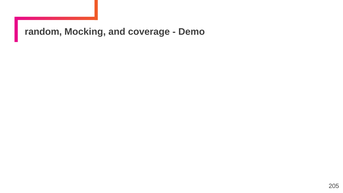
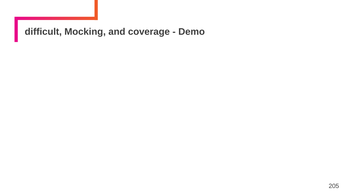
random: random -> difficult
